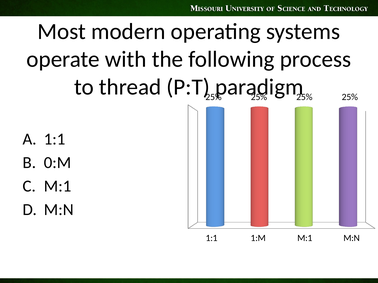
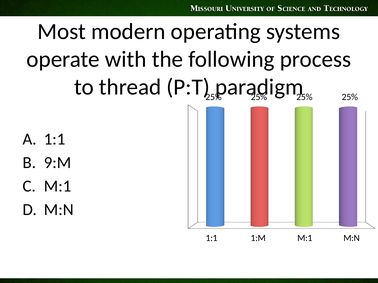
0:M: 0:M -> 9:M
